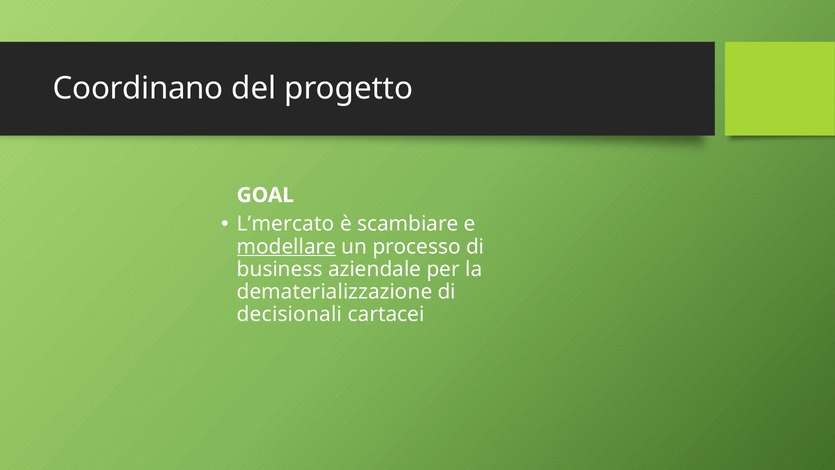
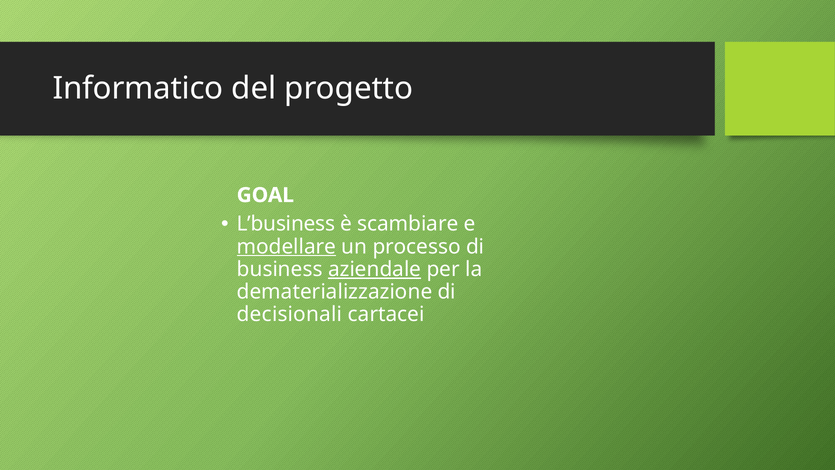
Coordinano: Coordinano -> Informatico
L’mercato: L’mercato -> L’business
aziendale underline: none -> present
